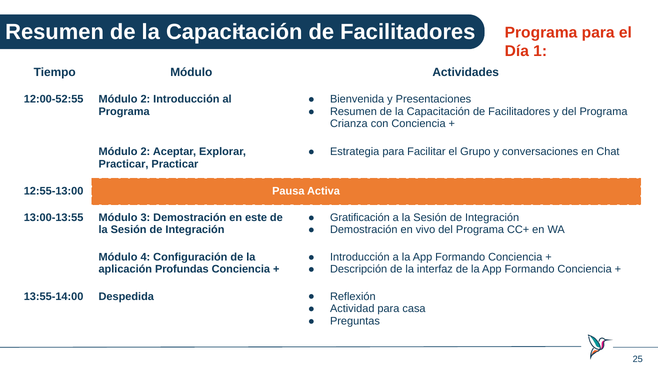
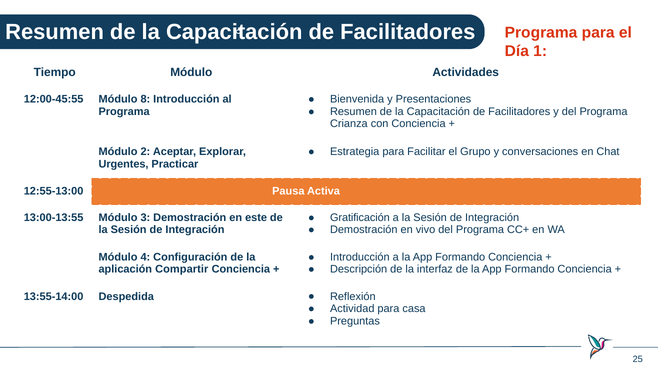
12:00-52:55: 12:00-52:55 -> 12:00-45:55
2 at (145, 99): 2 -> 8
Practicar at (124, 164): Practicar -> Urgentes
Profundas: Profundas -> Compartir
